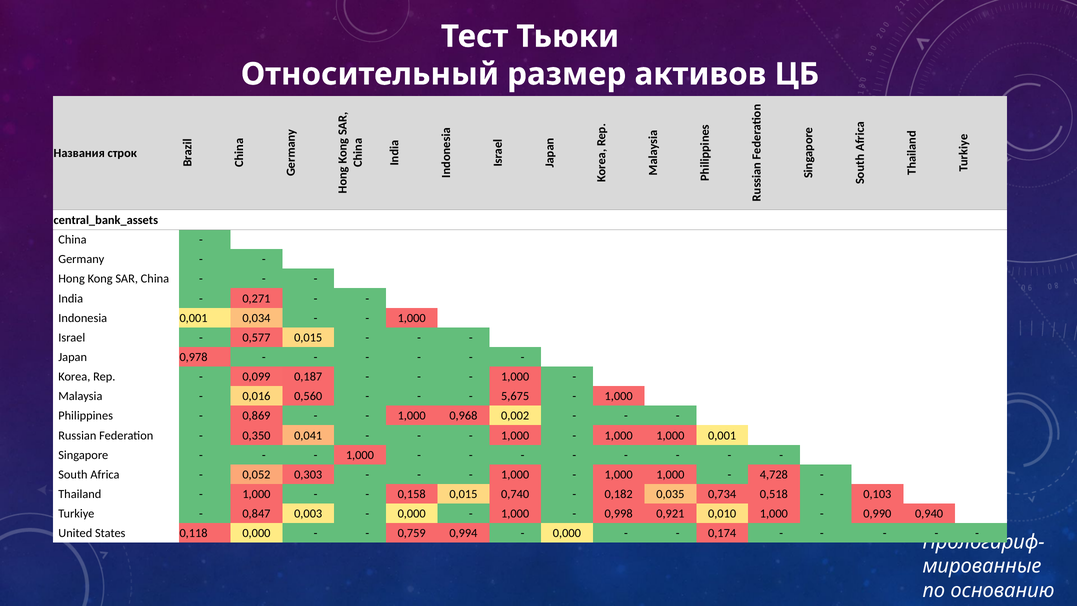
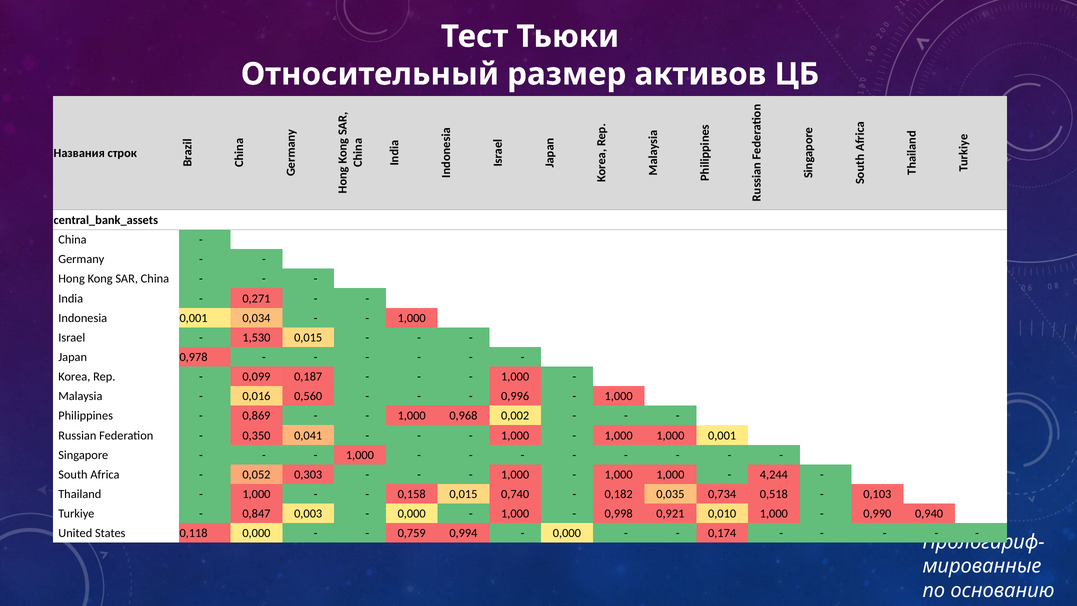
0,577: 0,577 -> 1,530
5,675: 5,675 -> 0,996
4,728: 4,728 -> 4,244
